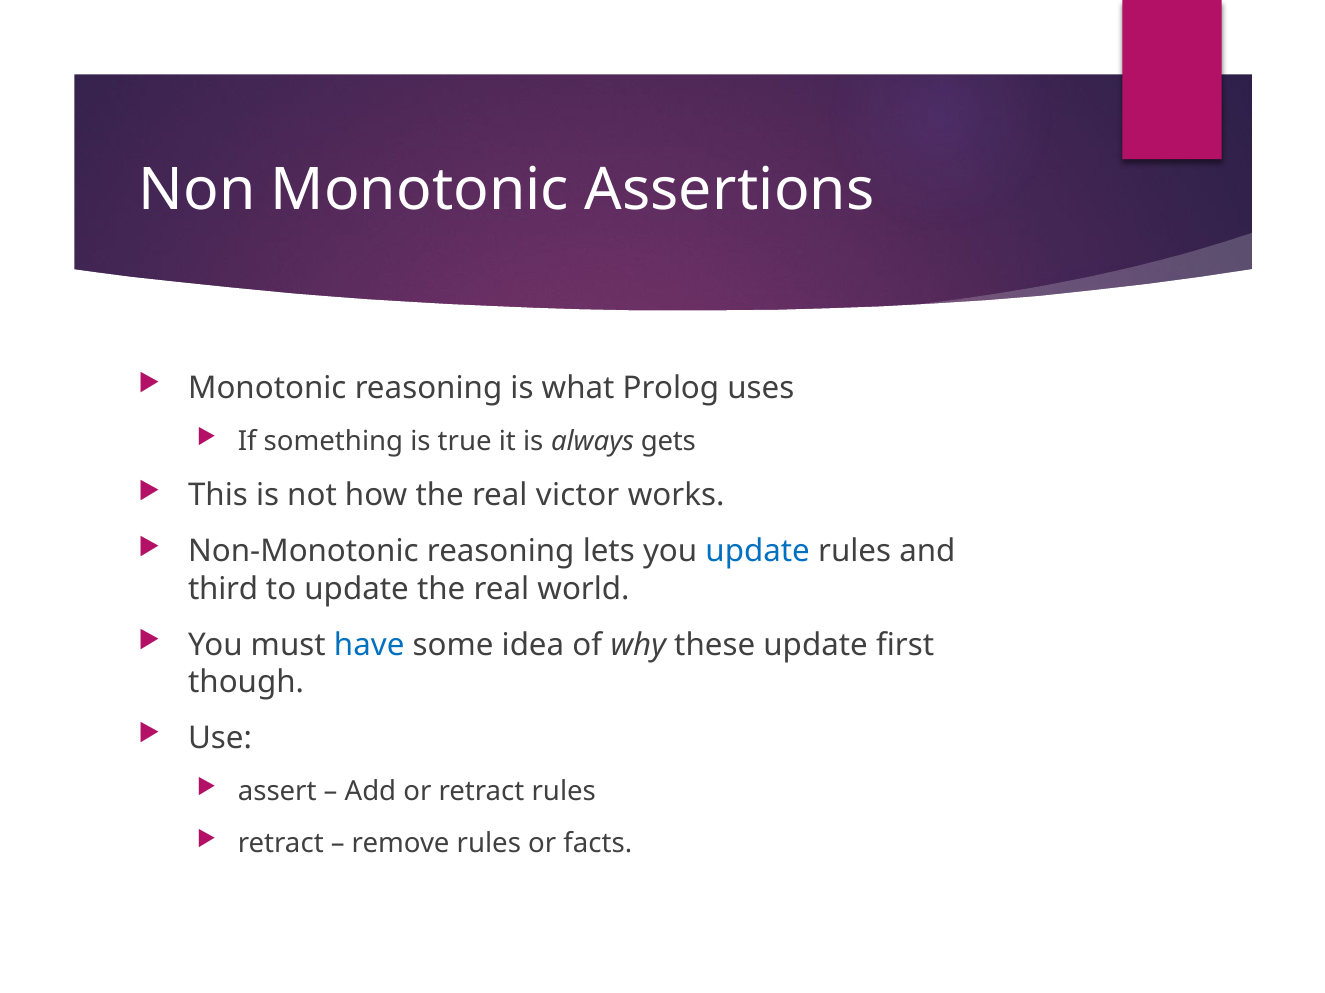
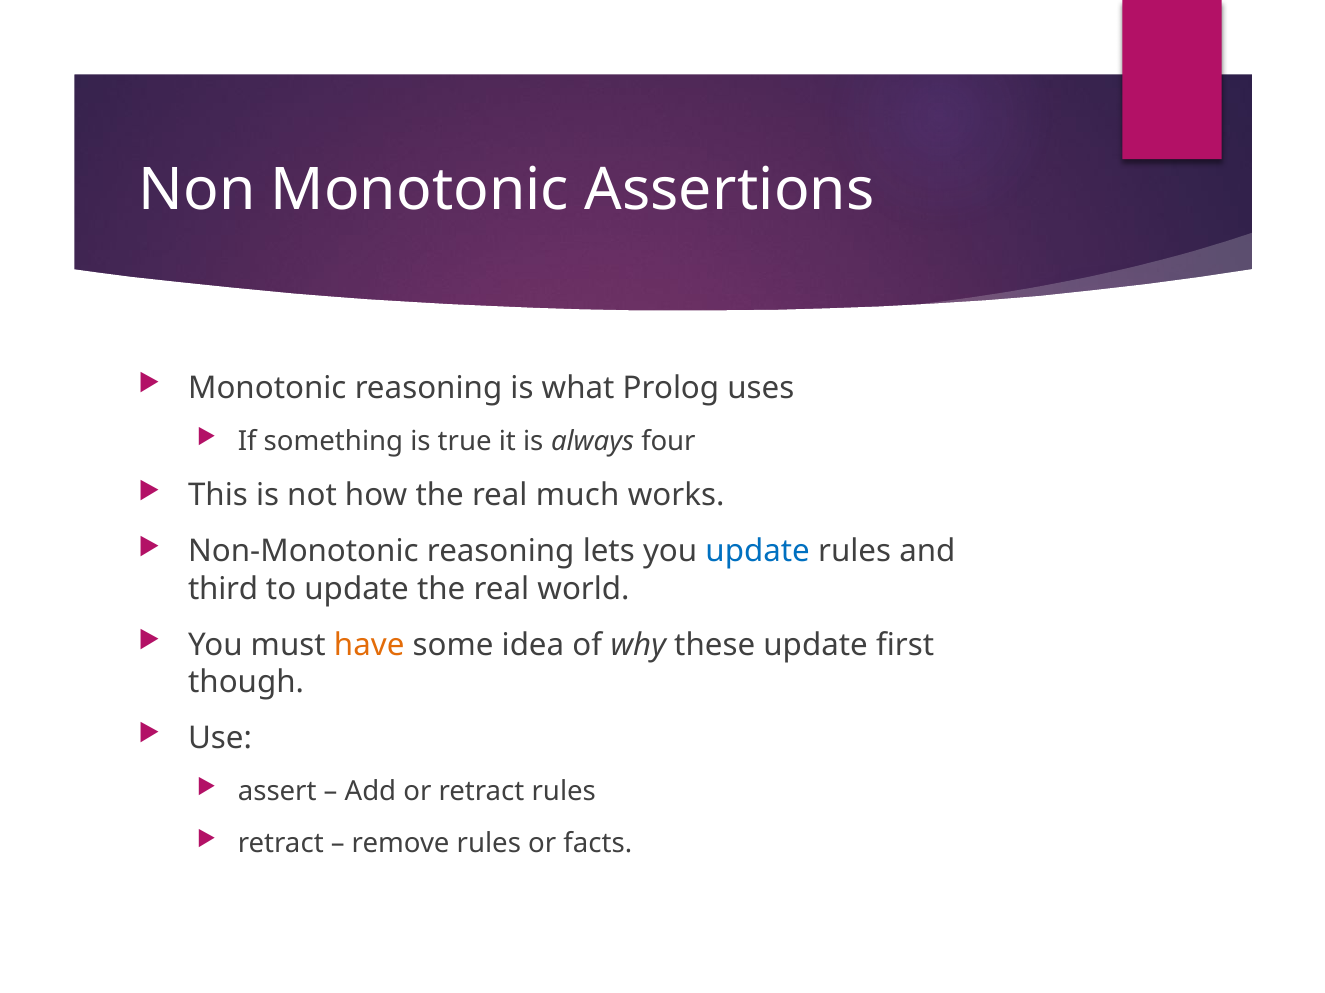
gets: gets -> four
victor: victor -> much
have colour: blue -> orange
